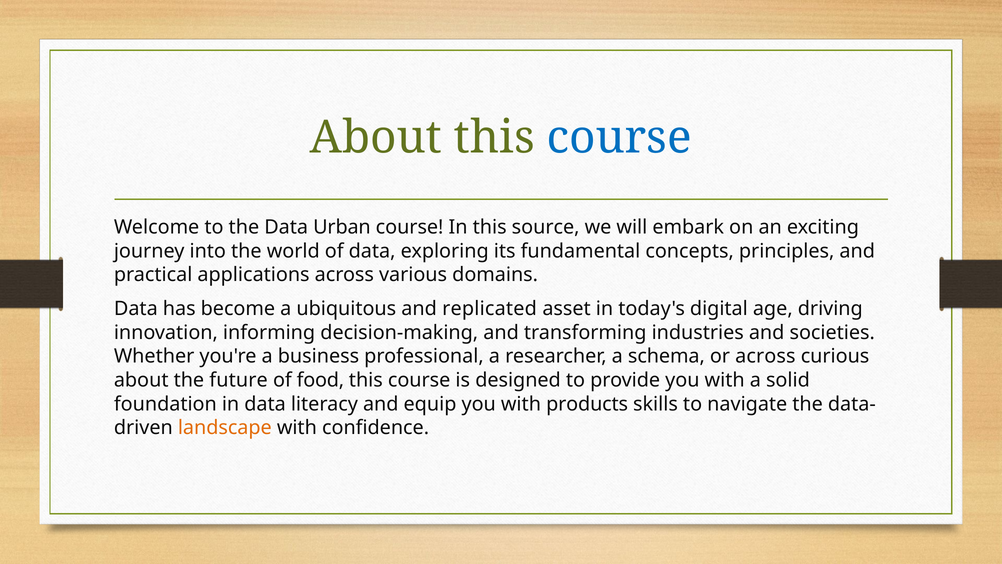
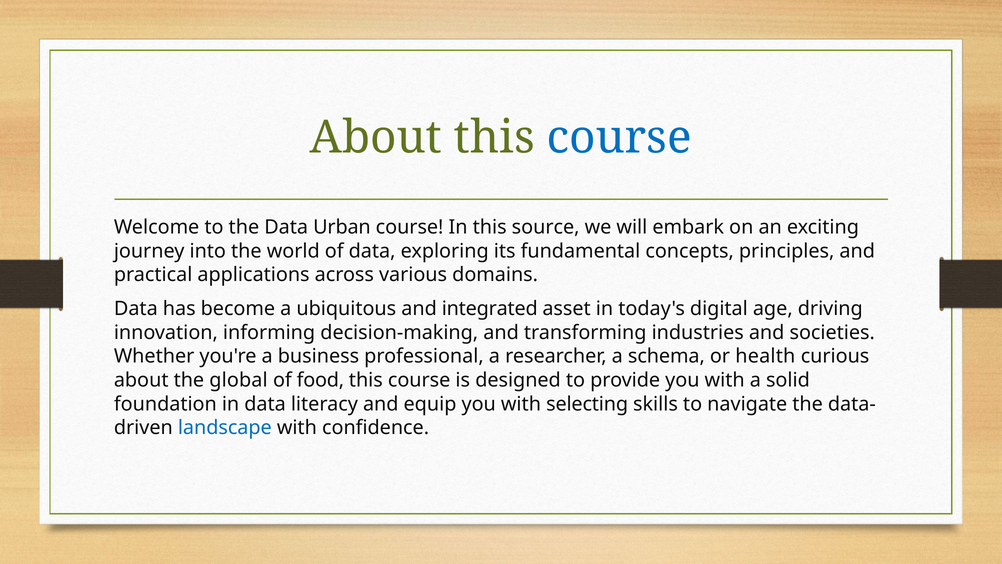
replicated: replicated -> integrated
or across: across -> health
future: future -> global
products: products -> selecting
landscape colour: orange -> blue
